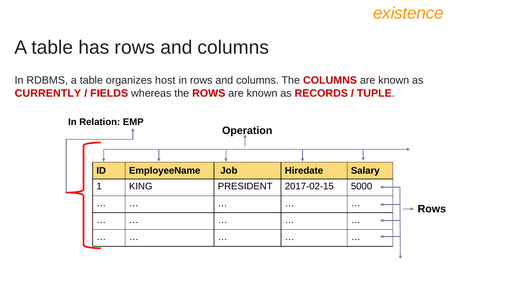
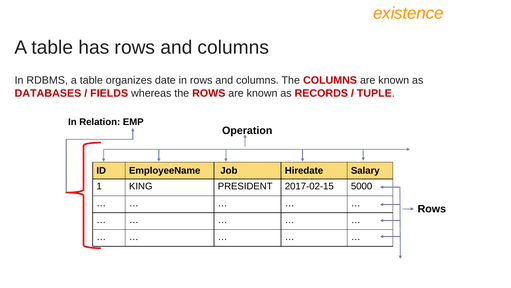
host: host -> date
CURRENTLY: CURRENTLY -> DATABASES
